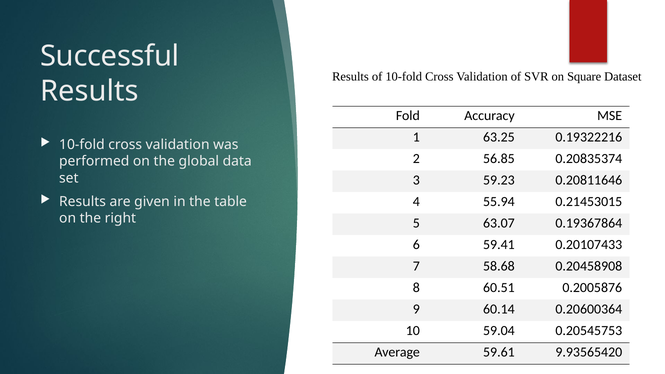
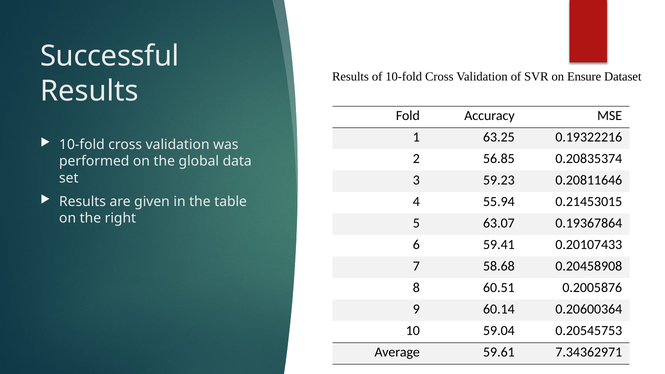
Square: Square -> Ensure
9.93565420: 9.93565420 -> 7.34362971
